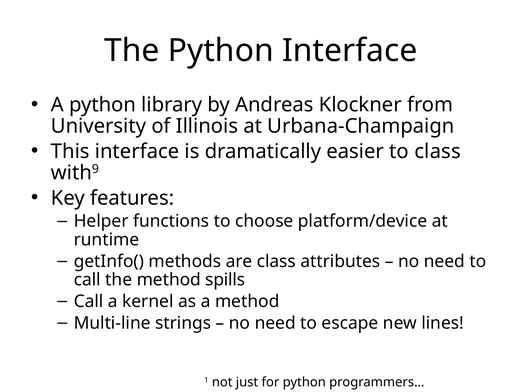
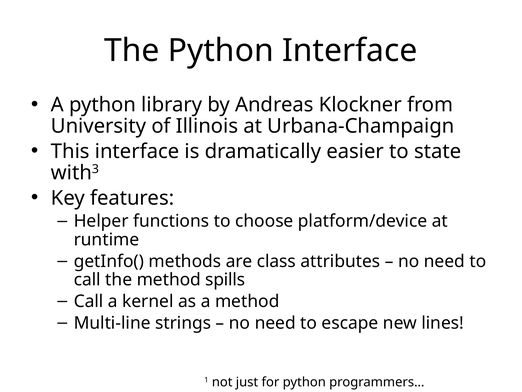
to class: class -> state
9: 9 -> 3
